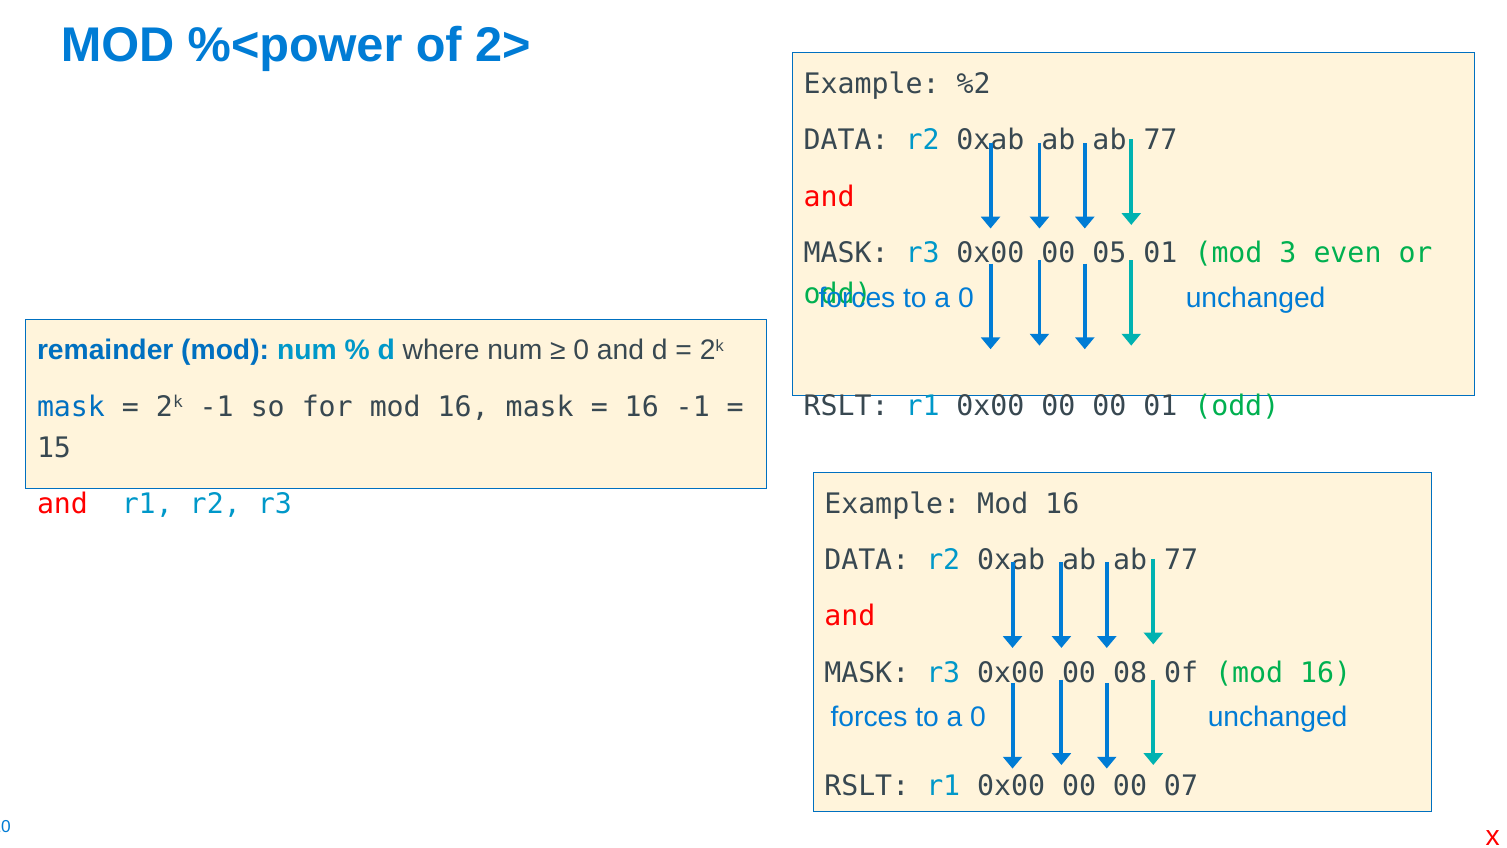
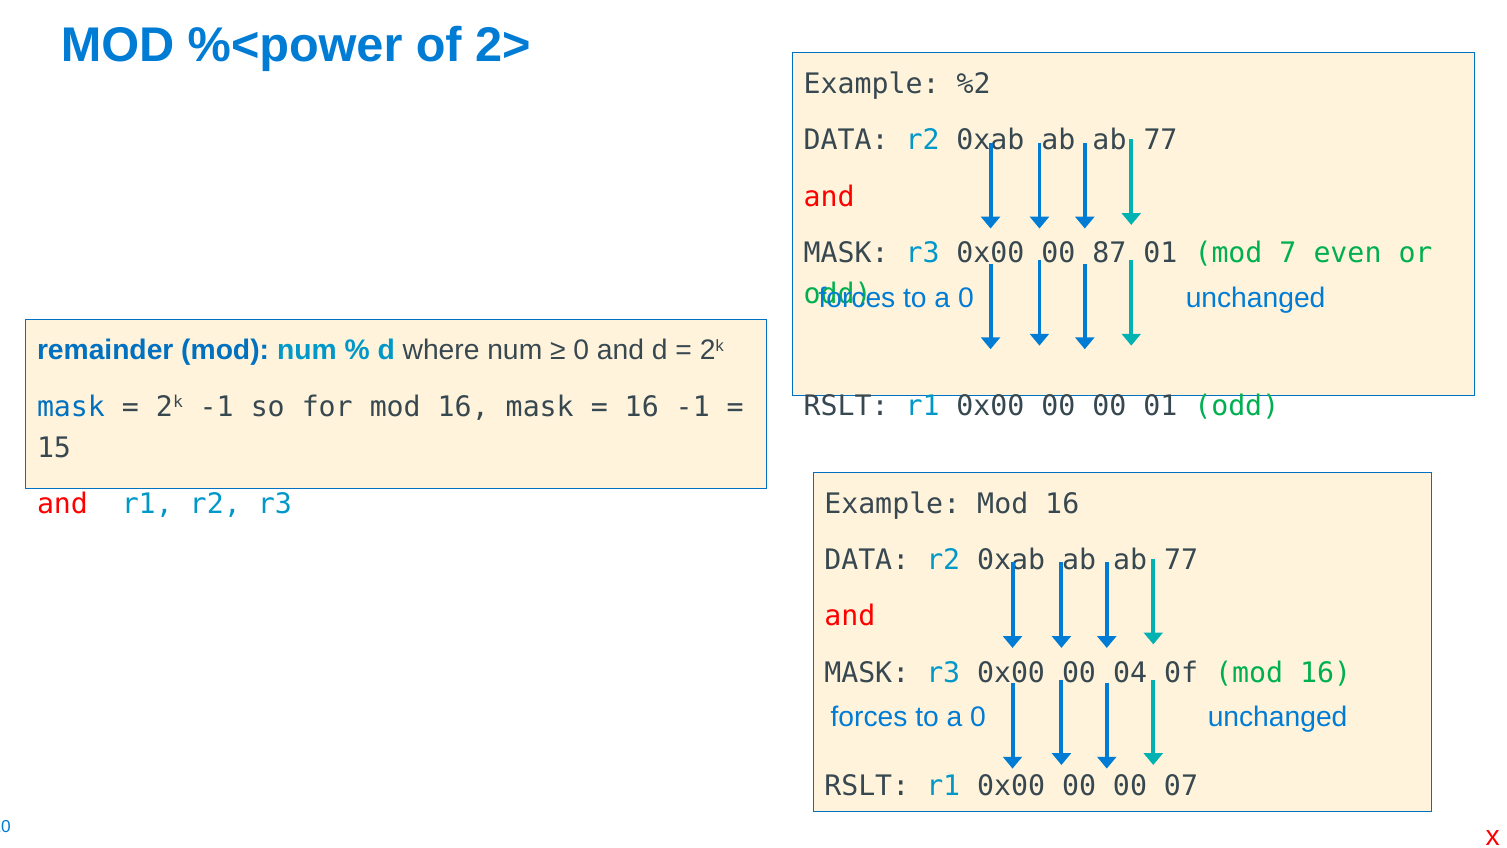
05: 05 -> 87
3: 3 -> 7
08: 08 -> 04
